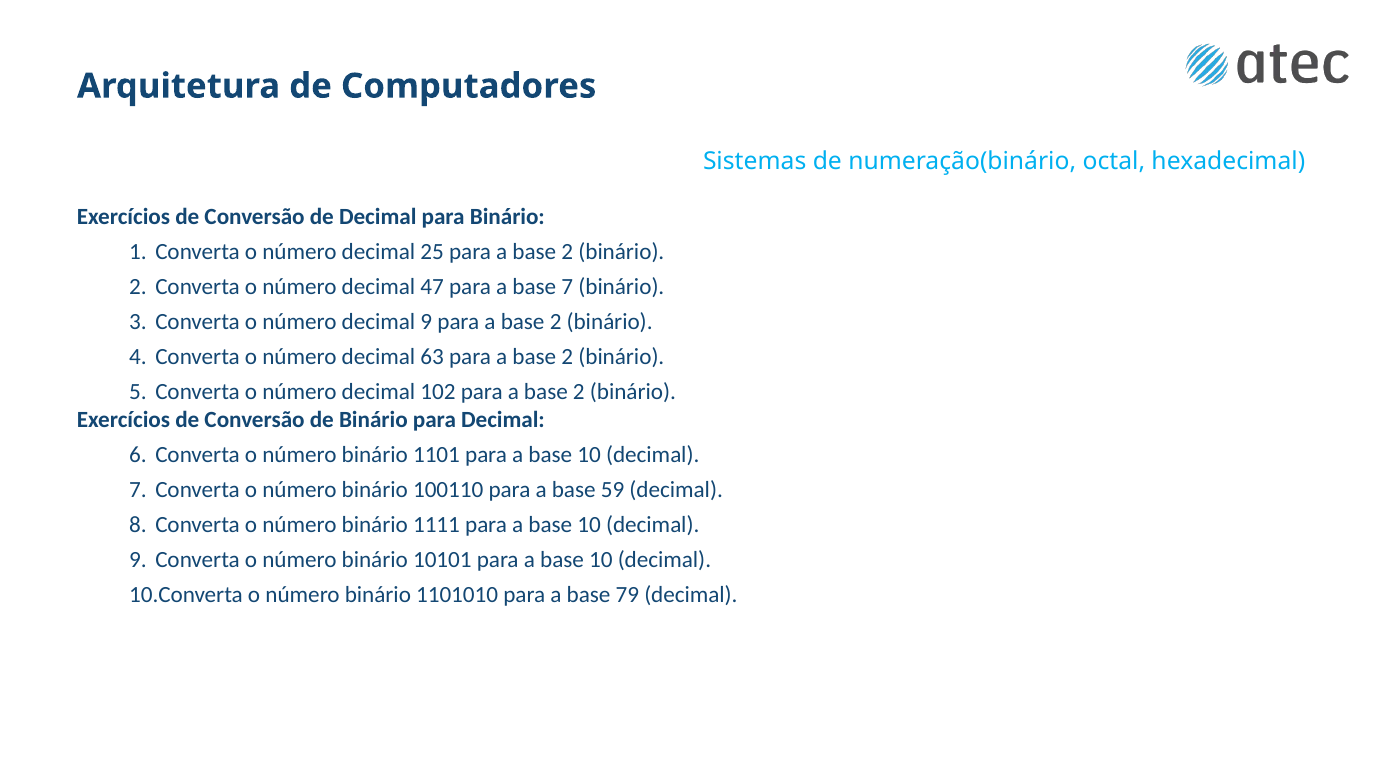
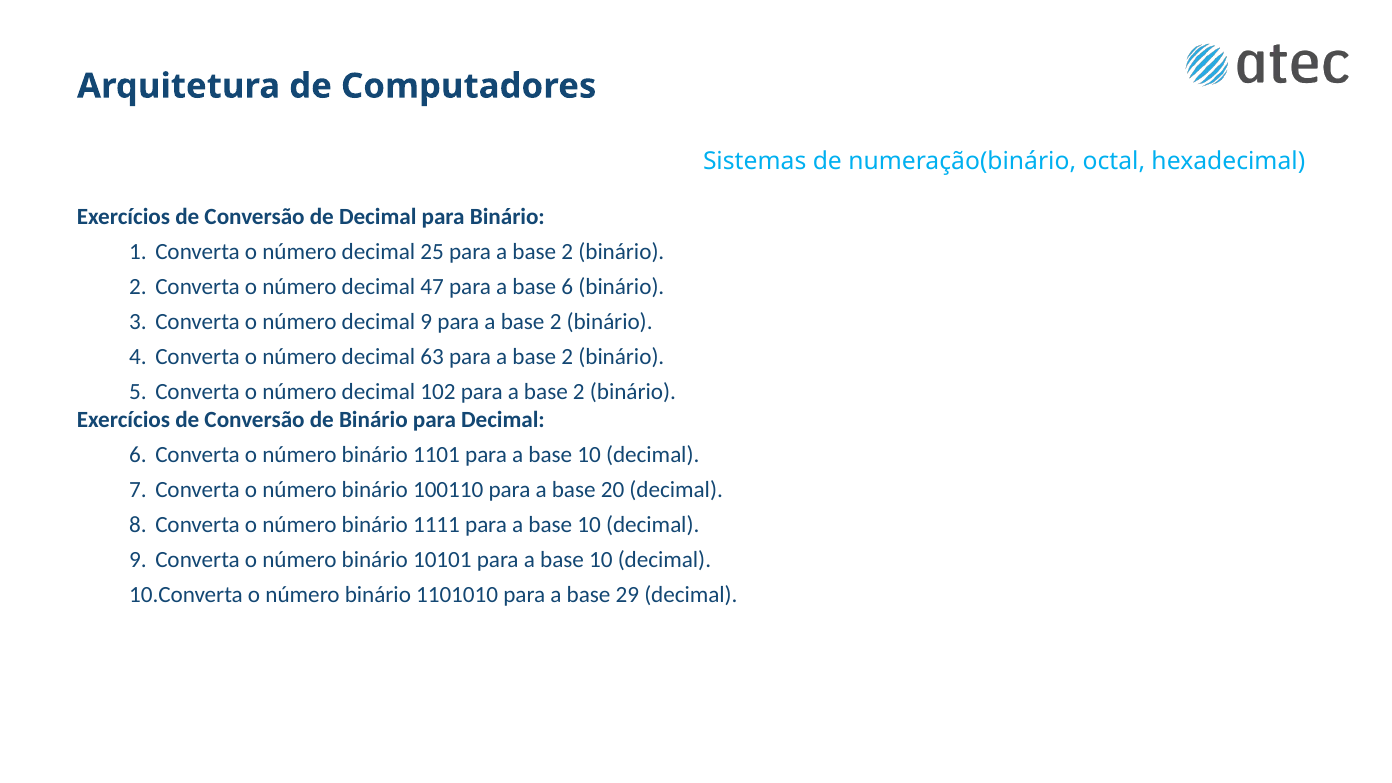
base 7: 7 -> 6
59: 59 -> 20
79: 79 -> 29
